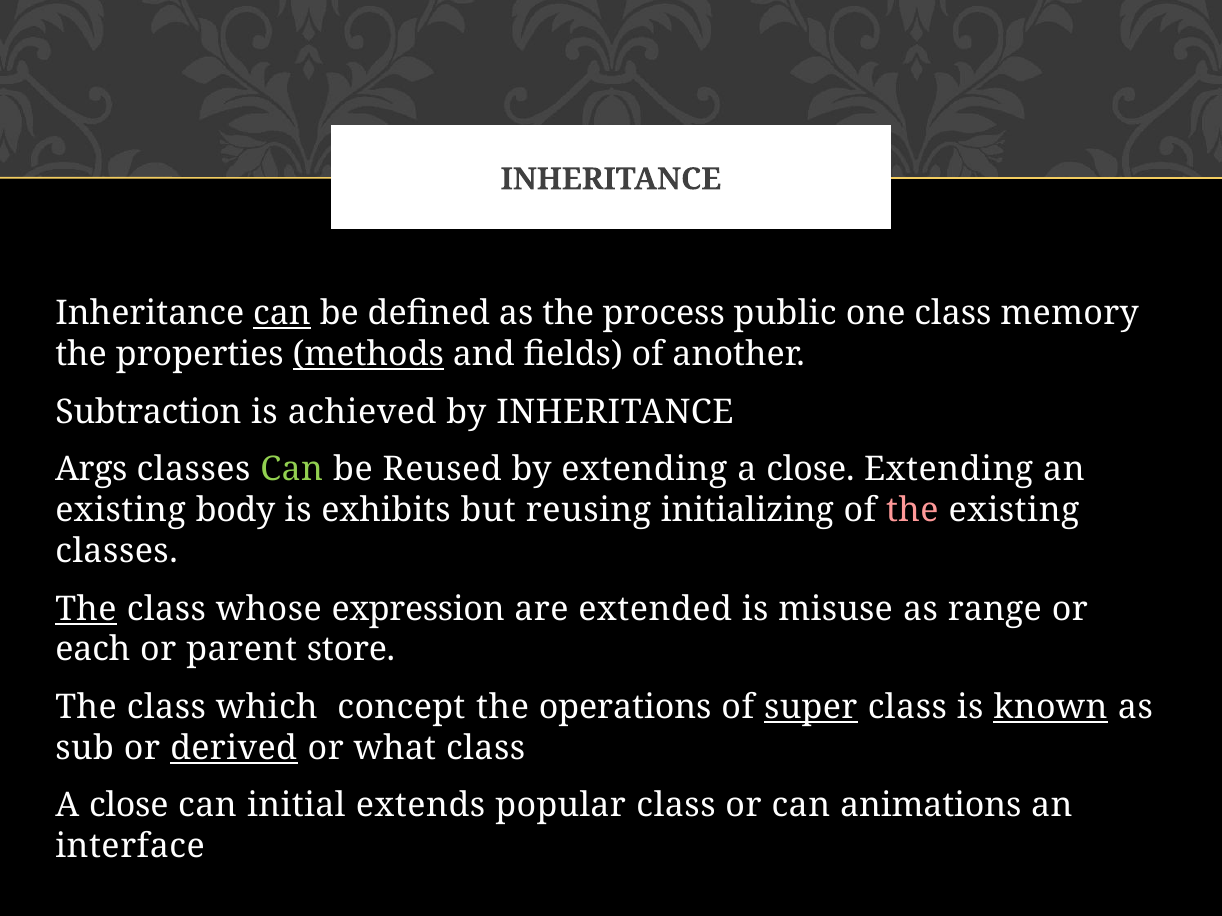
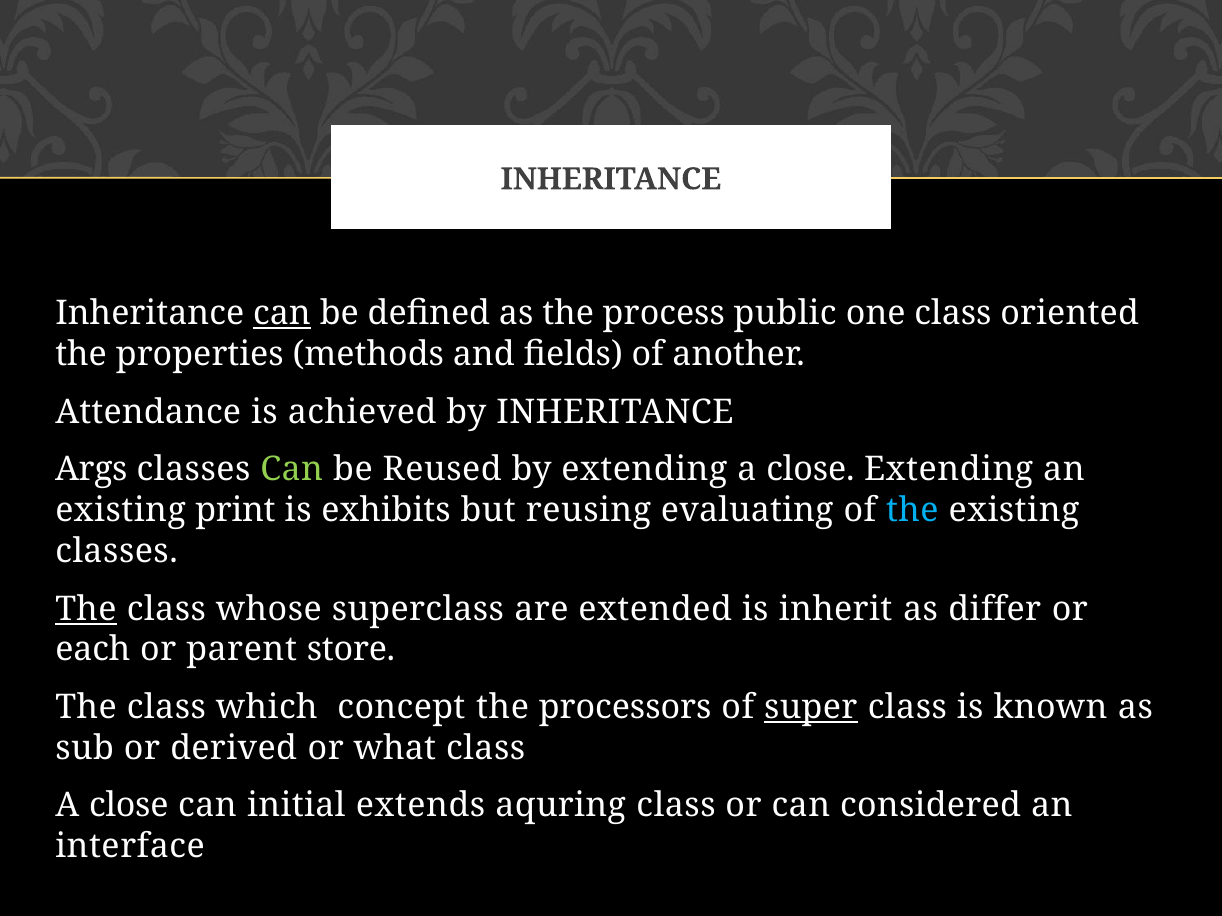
memory: memory -> oriented
methods underline: present -> none
Subtraction: Subtraction -> Attendance
body: body -> print
initializing: initializing -> evaluating
the at (912, 511) colour: pink -> light blue
expression: expression -> superclass
misuse: misuse -> inherit
range: range -> differ
operations: operations -> processors
known underline: present -> none
derived underline: present -> none
popular: popular -> aquring
animations: animations -> considered
